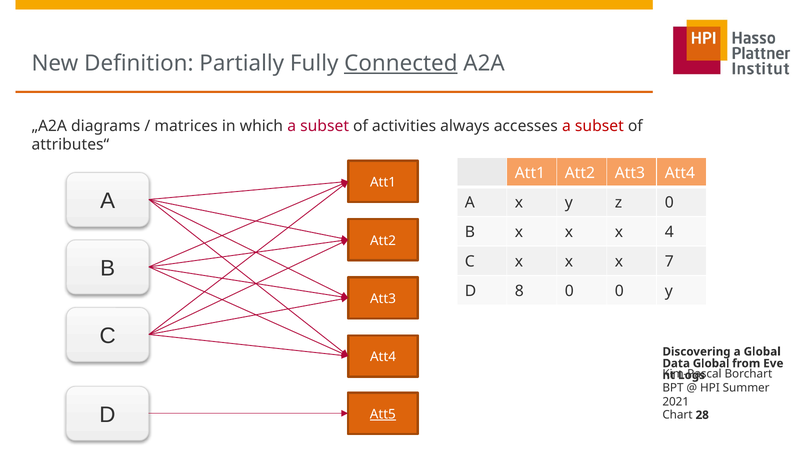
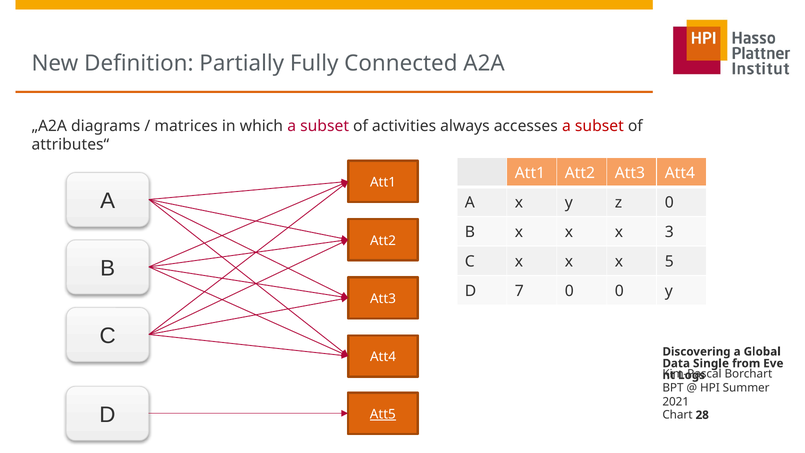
Connected underline: present -> none
4: 4 -> 3
7: 7 -> 5
8: 8 -> 7
Data Global: Global -> Single
